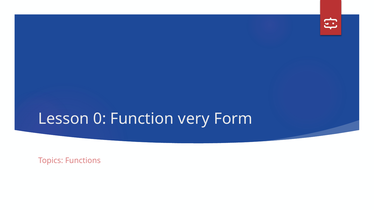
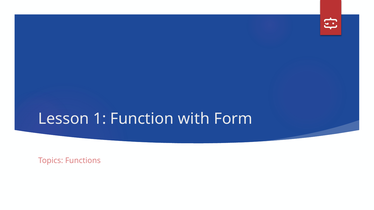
0: 0 -> 1
very: very -> with
